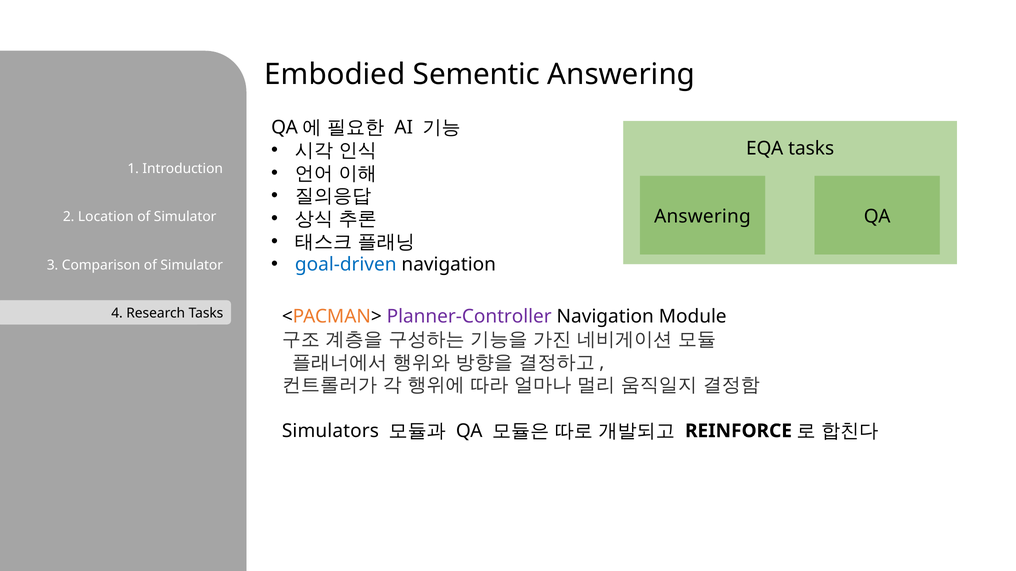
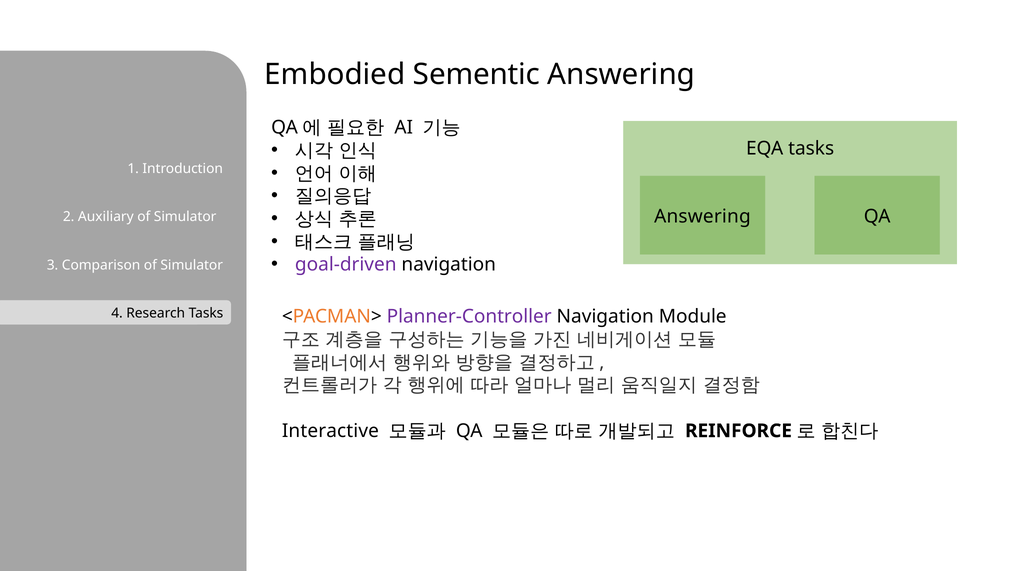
Location: Location -> Auxiliary
goal-driven colour: blue -> purple
Simulators: Simulators -> Interactive
